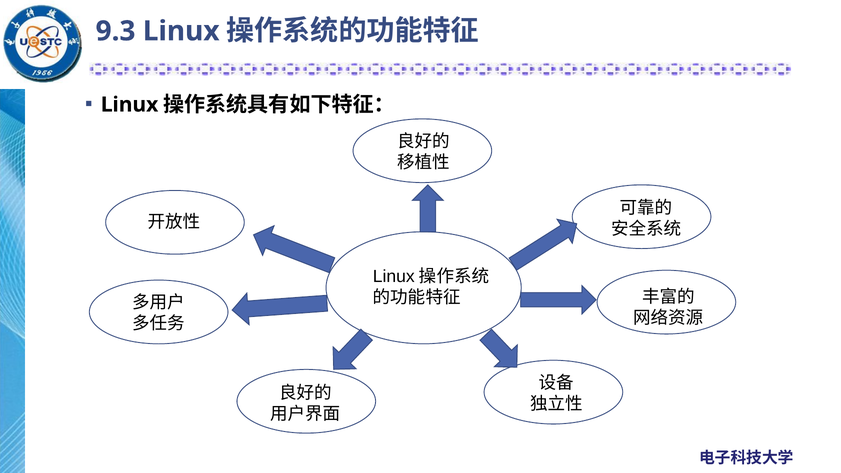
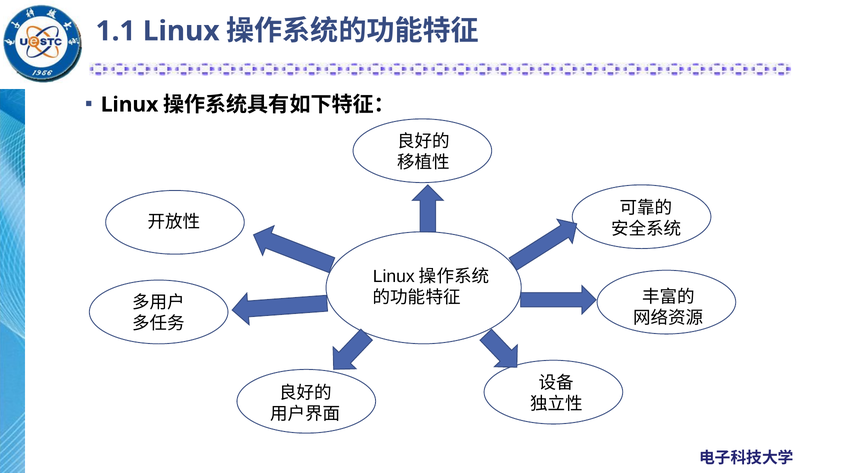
9.3: 9.3 -> 1.1
